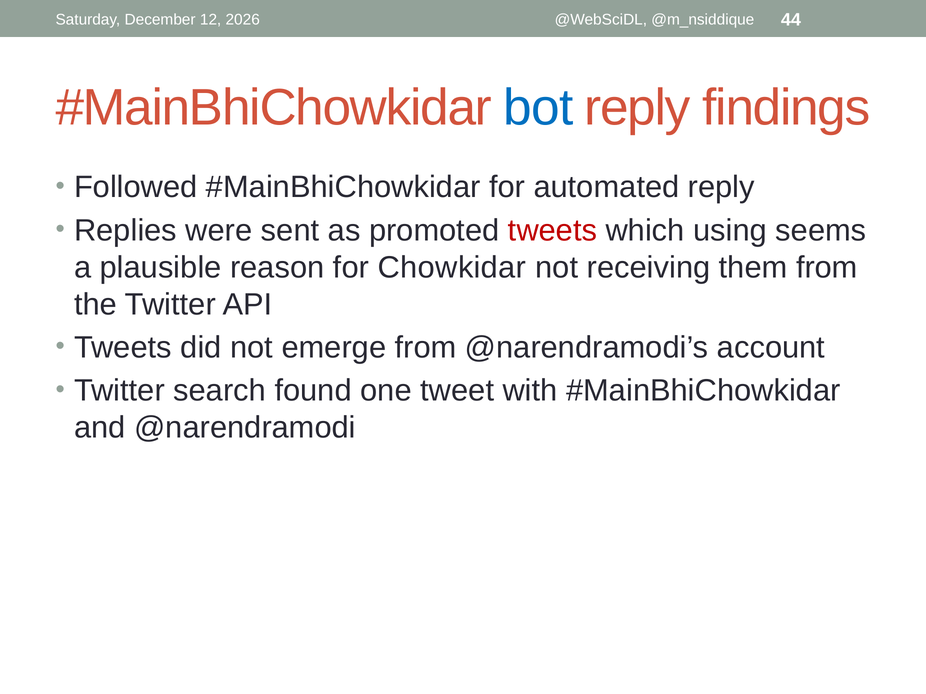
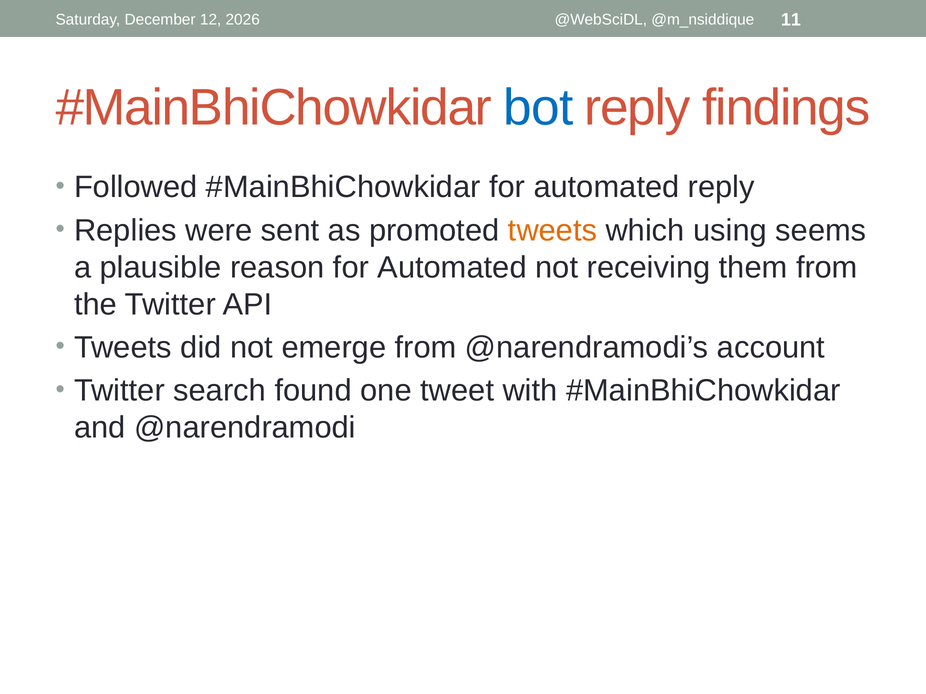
44: 44 -> 11
tweets at (553, 231) colour: red -> orange
reason for Chowkidar: Chowkidar -> Automated
